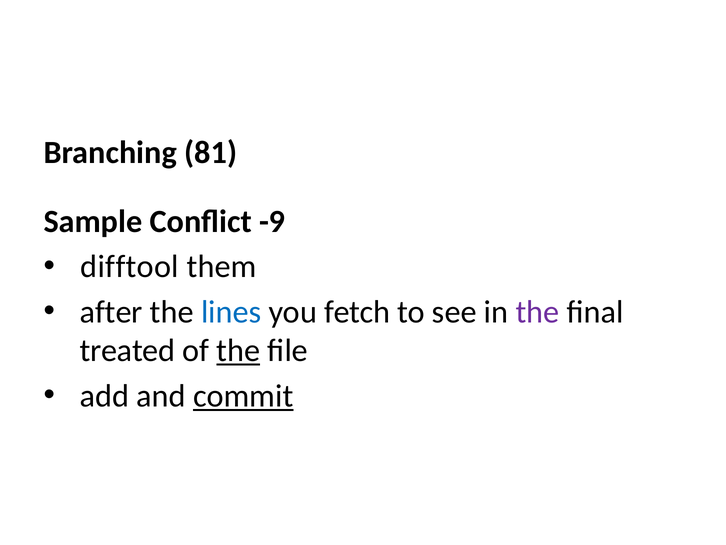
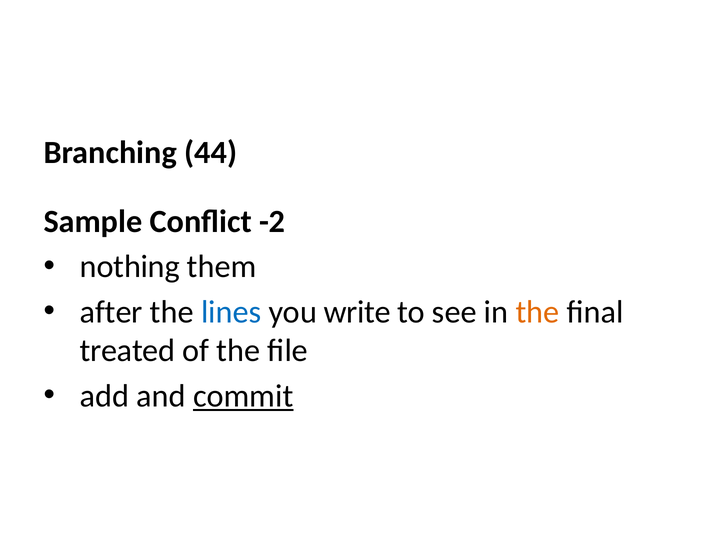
81: 81 -> 44
-9: -9 -> -2
difftool: difftool -> nothing
fetch: fetch -> write
the at (538, 312) colour: purple -> orange
the at (238, 350) underline: present -> none
